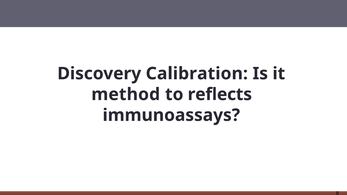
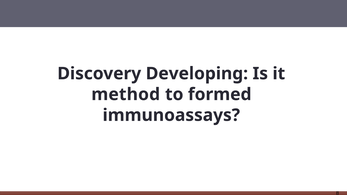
Calibration: Calibration -> Developing
reflects: reflects -> formed
